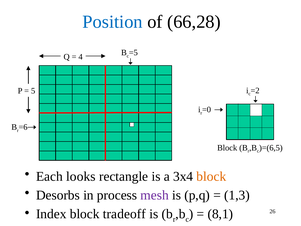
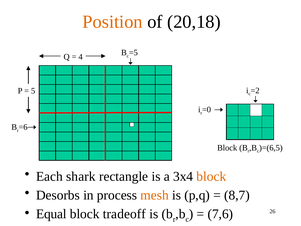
Position colour: blue -> orange
66,28: 66,28 -> 20,18
looks: looks -> shark
mesh colour: purple -> orange
1,3: 1,3 -> 8,7
Index: Index -> Equal
8,1: 8,1 -> 7,6
